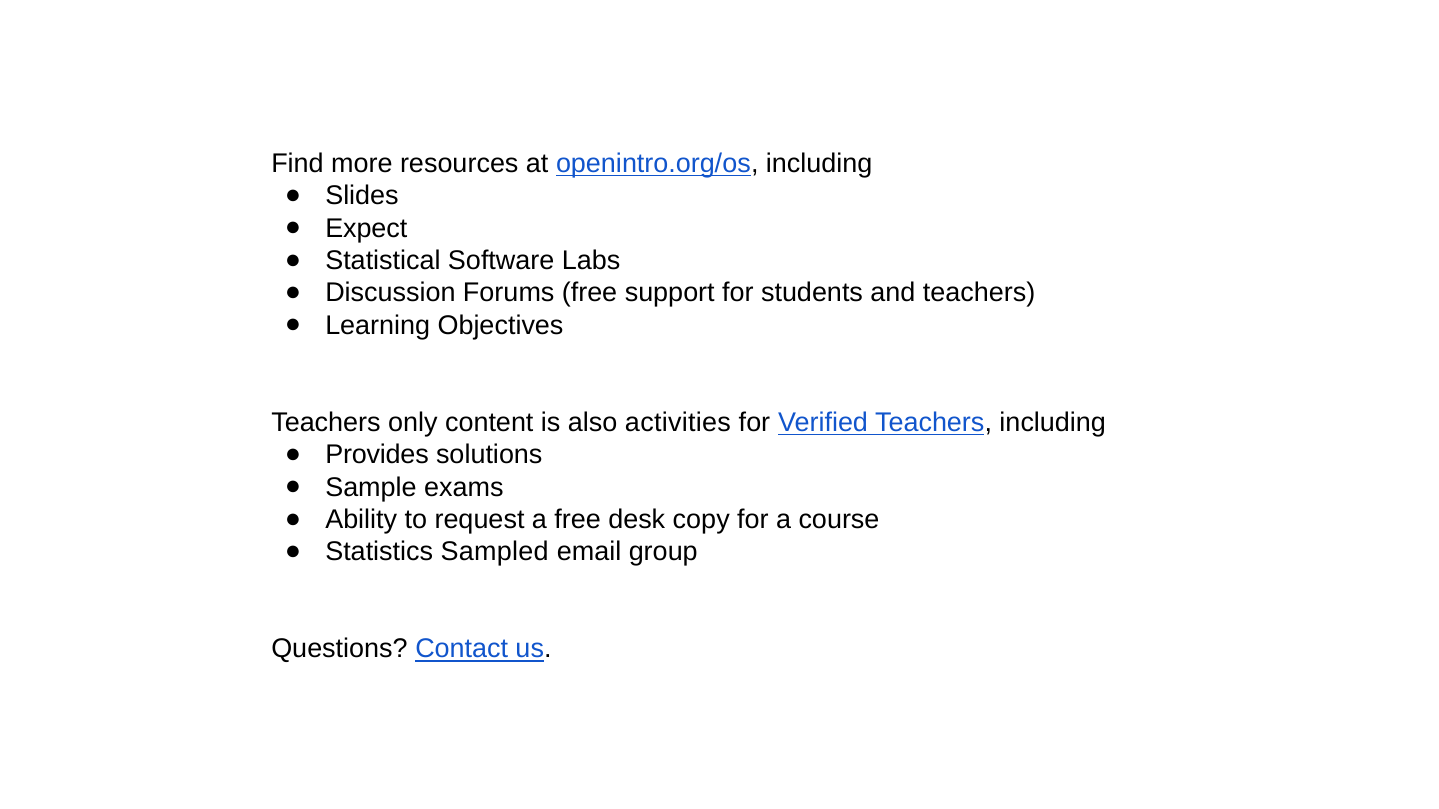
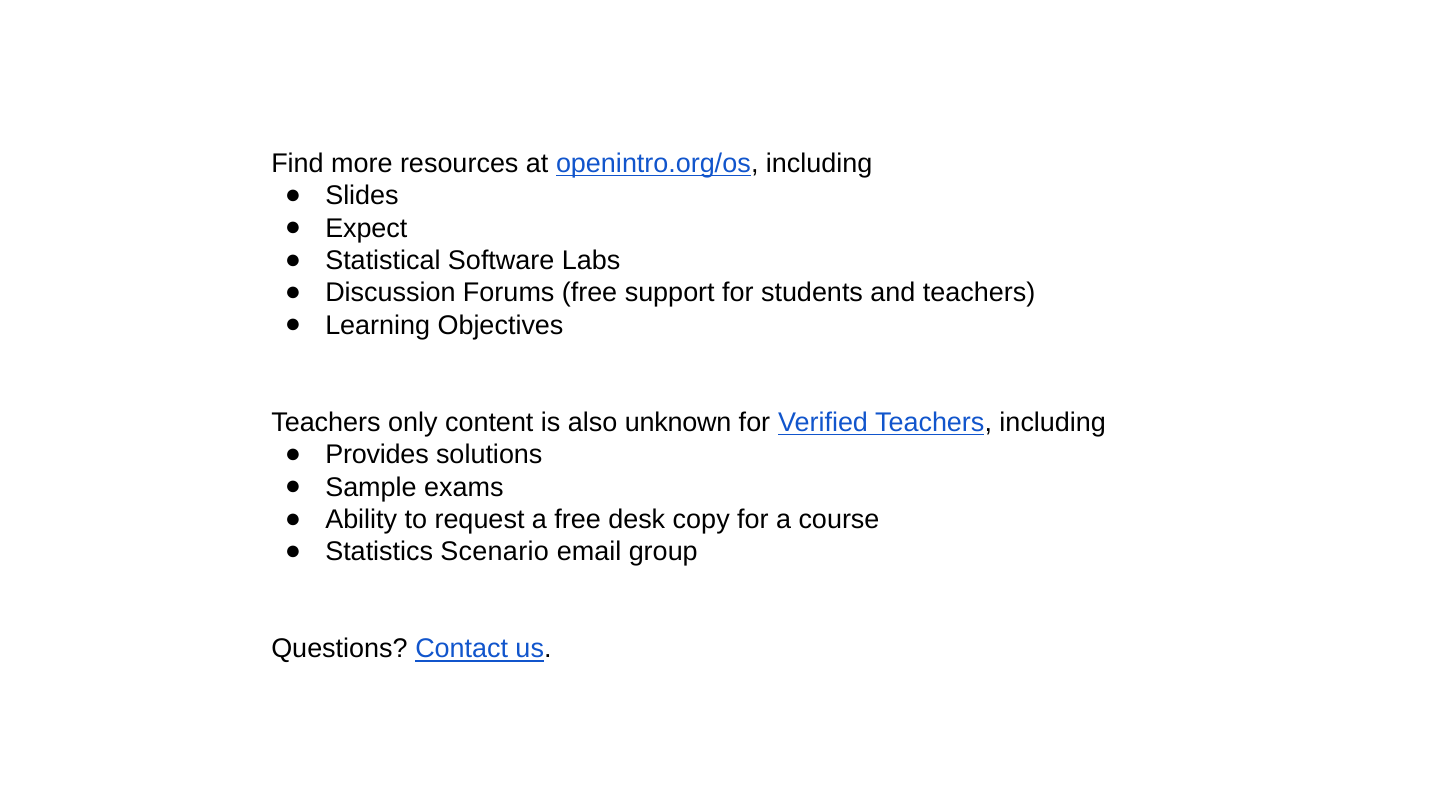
activities: activities -> unknown
Sampled: Sampled -> Scenario
